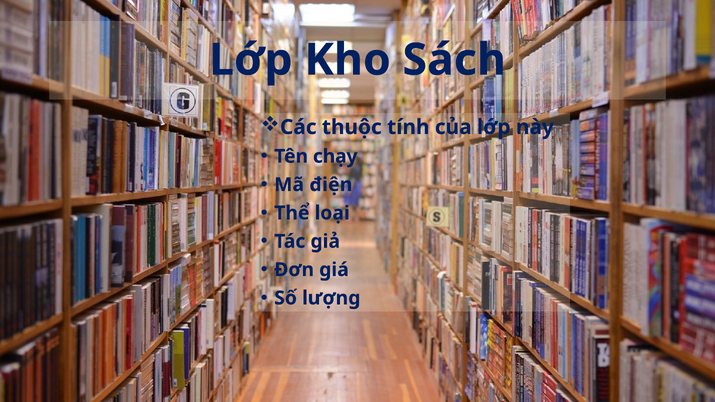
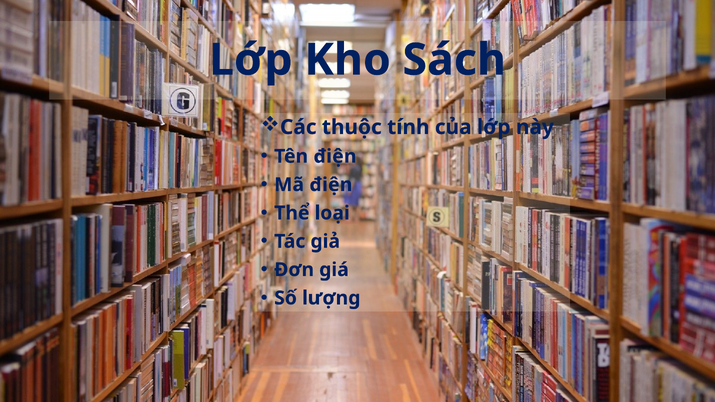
Tên chạy: chạy -> điện
